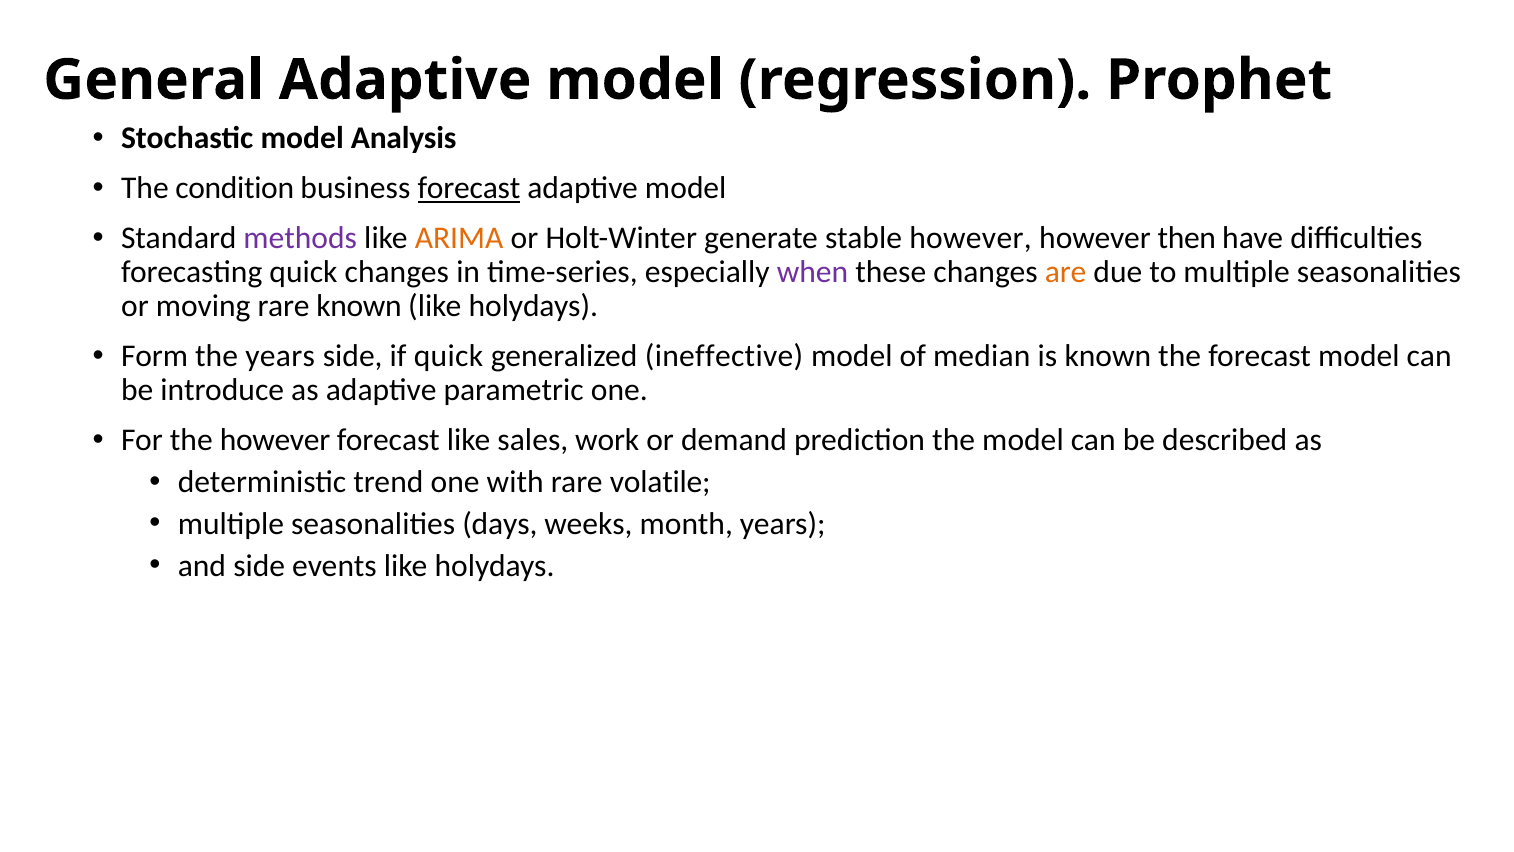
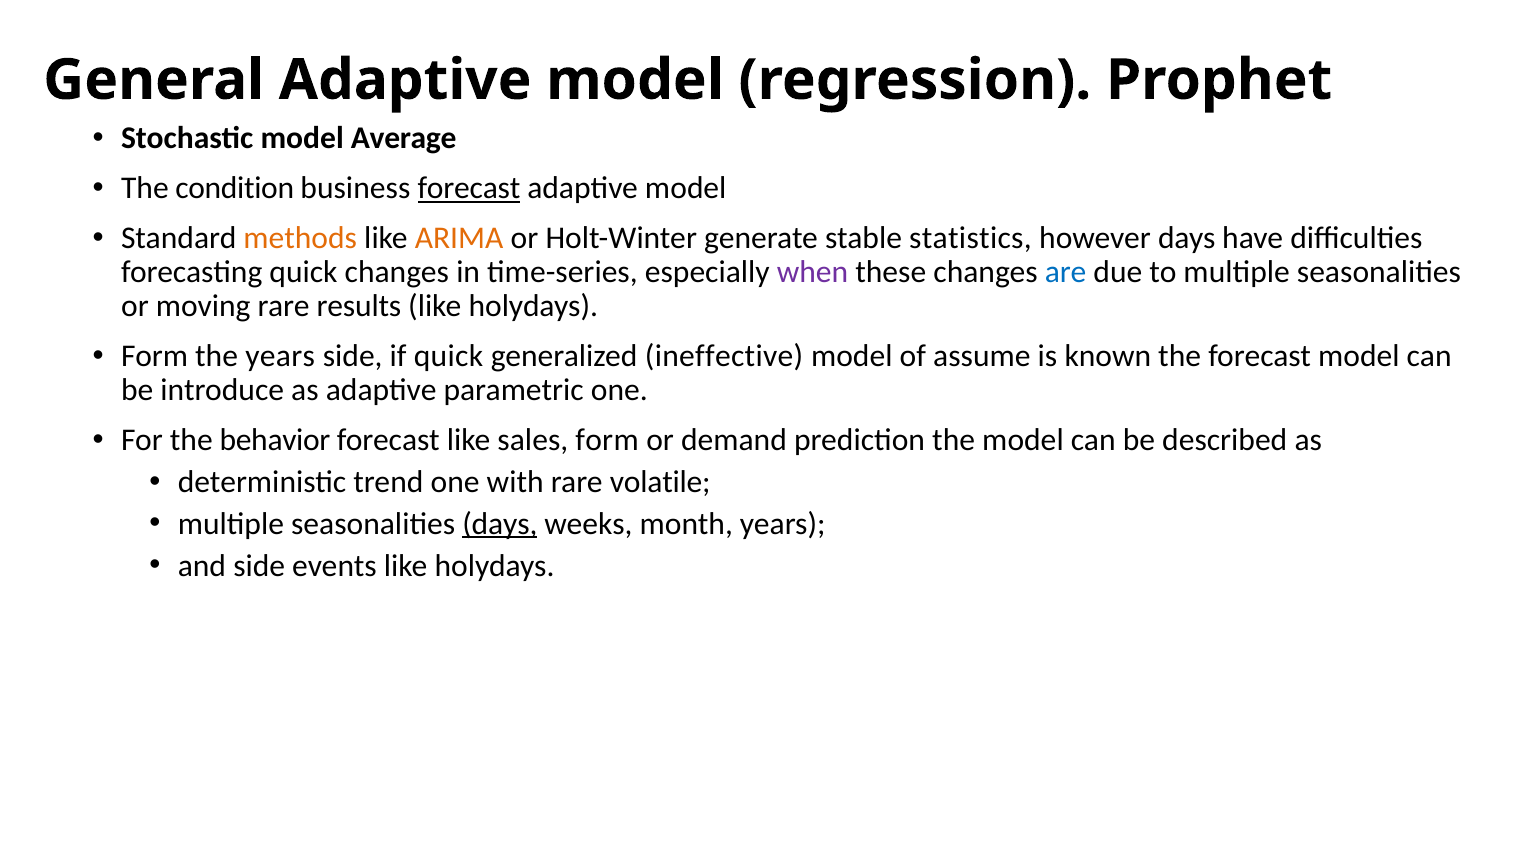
Analysis: Analysis -> Average
methods colour: purple -> orange
stable however: however -> statistics
however then: then -> days
are colour: orange -> blue
rare known: known -> results
median: median -> assume
the however: however -> behavior
sales work: work -> form
days at (500, 524) underline: none -> present
